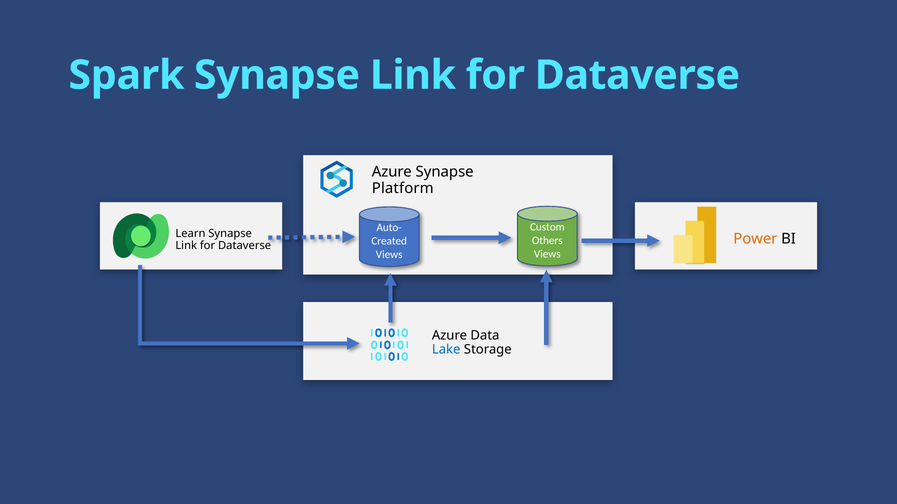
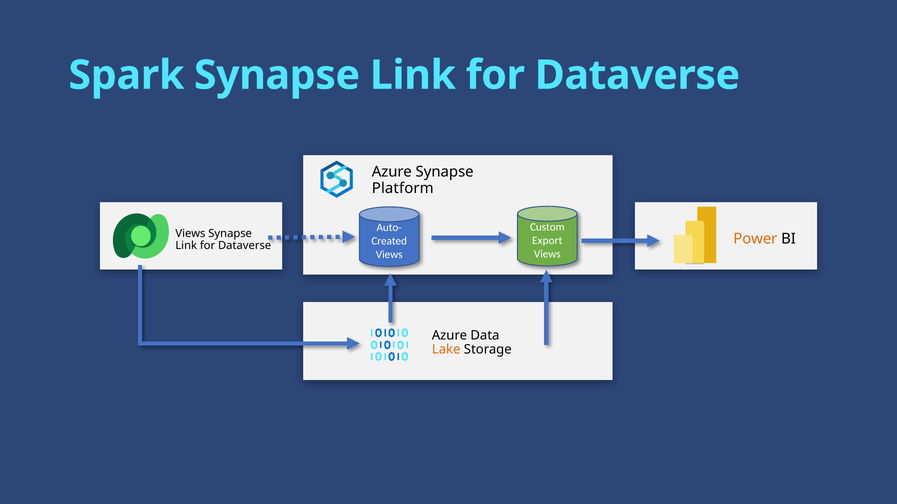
Learn at (190, 234): Learn -> Views
Others: Others -> Export
Lake colour: blue -> orange
